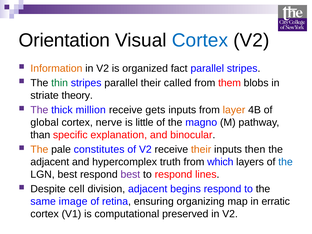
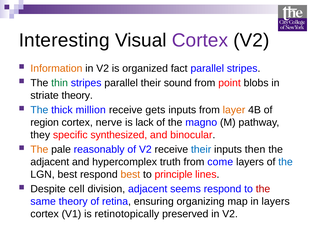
Orientation: Orientation -> Interesting
Cortex at (200, 40) colour: blue -> purple
called: called -> sound
them: them -> point
The at (39, 110) colour: purple -> blue
global: global -> region
little: little -> lack
than: than -> they
explanation: explanation -> synthesized
constitutes: constitutes -> reasonably
their at (201, 149) colour: orange -> blue
which: which -> come
best at (130, 174) colour: purple -> orange
to respond: respond -> principle
begins: begins -> seems
the at (263, 189) colour: black -> red
same image: image -> theory
in erratic: erratic -> layers
computational: computational -> retinotopically
